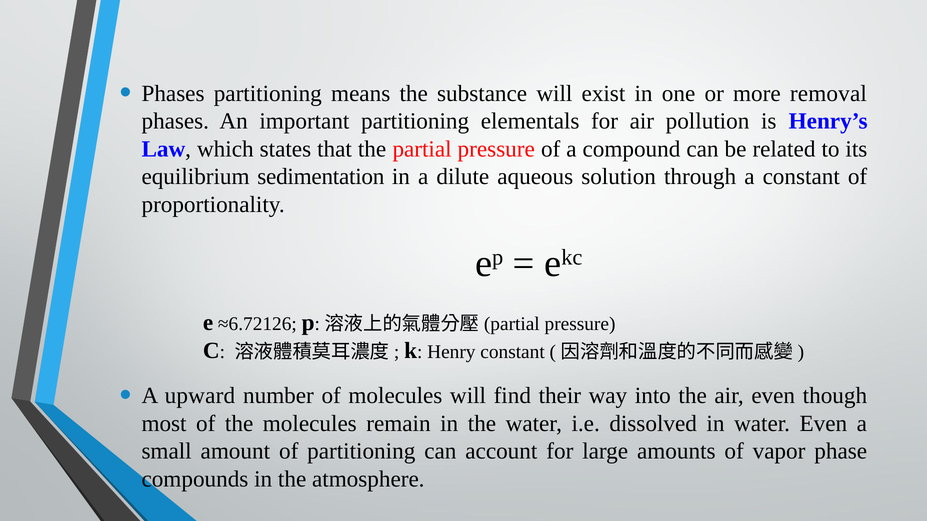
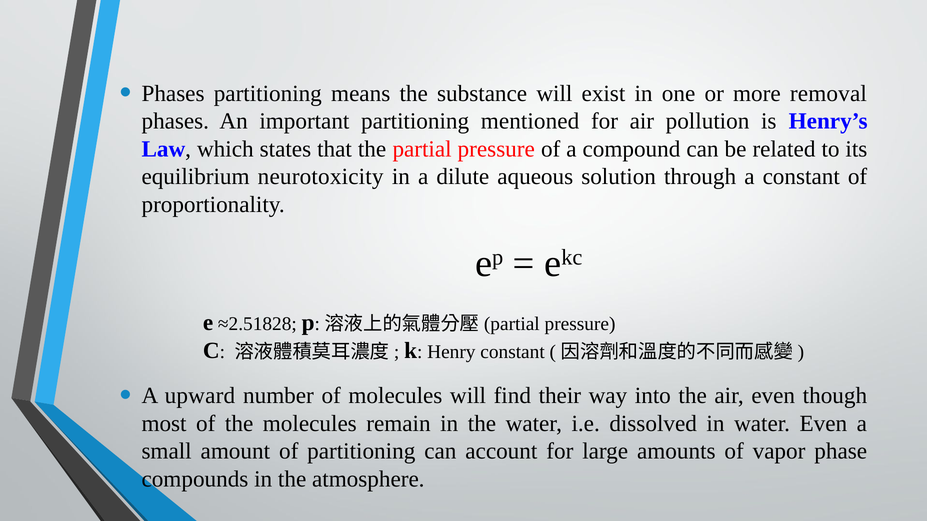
elementals: elementals -> mentioned
sedimentation: sedimentation -> neurotoxicity
≈6.72126: ≈6.72126 -> ≈2.51828
